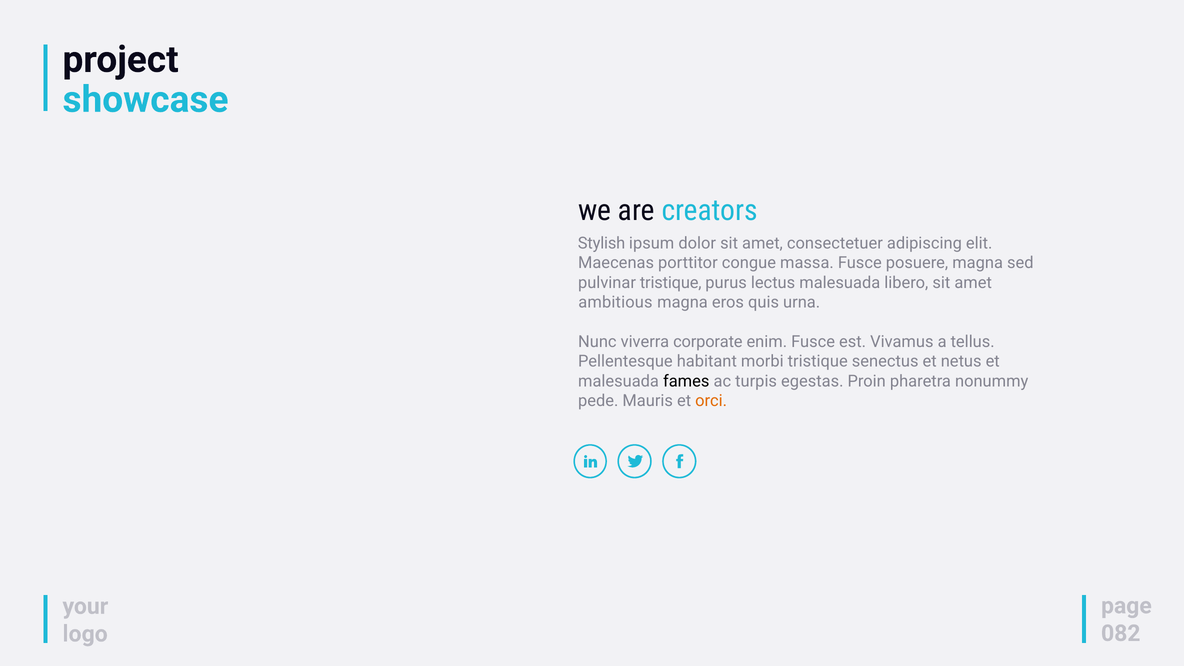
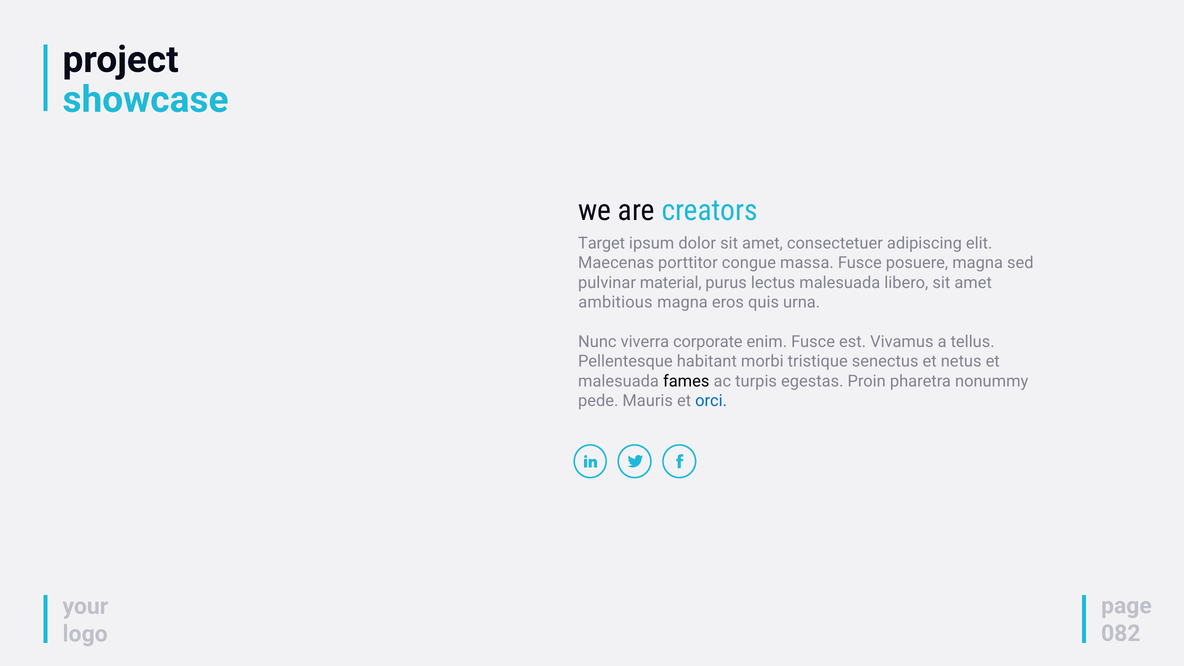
Stylish: Stylish -> Target
pulvinar tristique: tristique -> material
orci colour: orange -> blue
